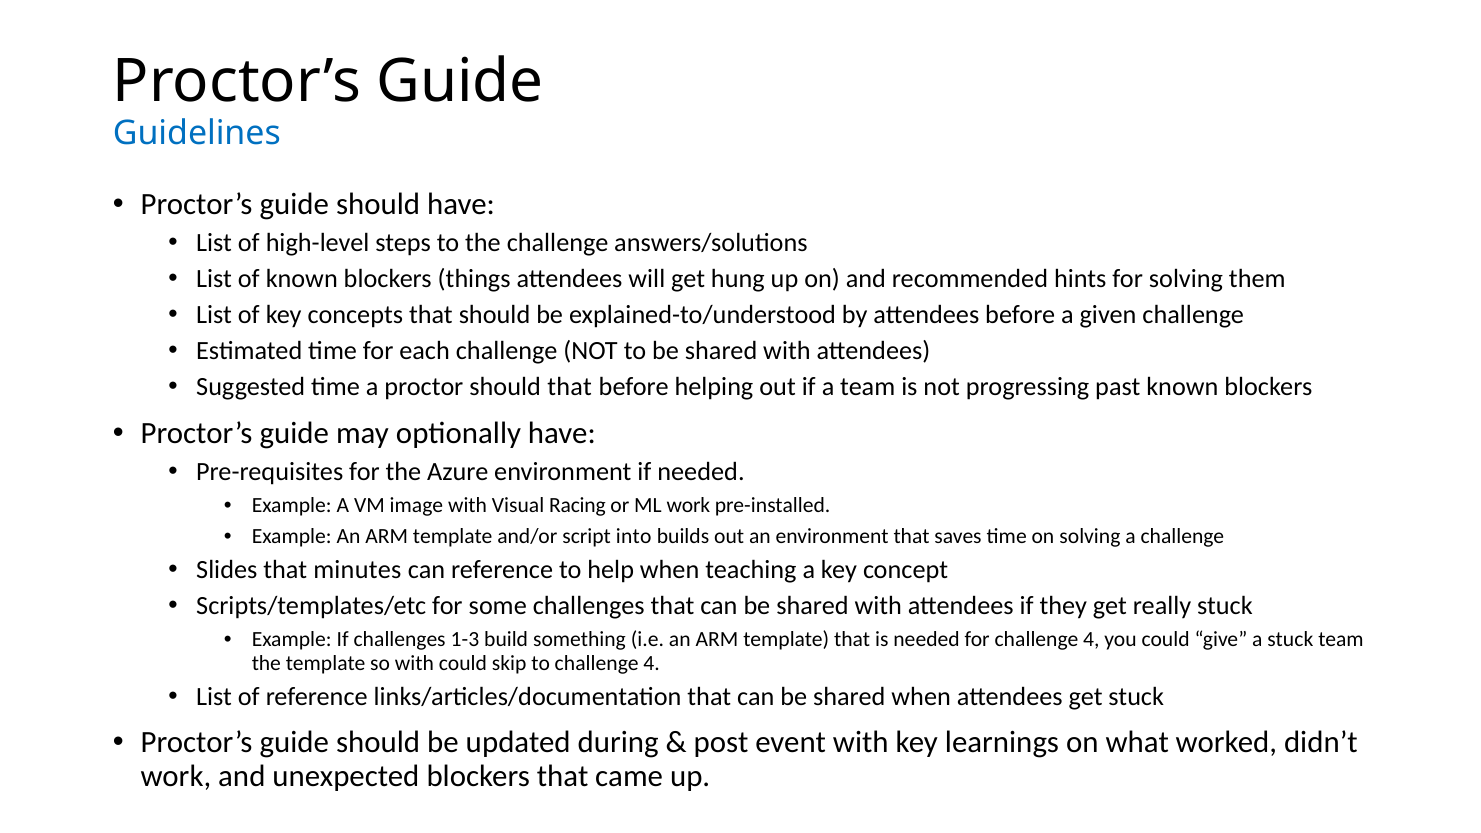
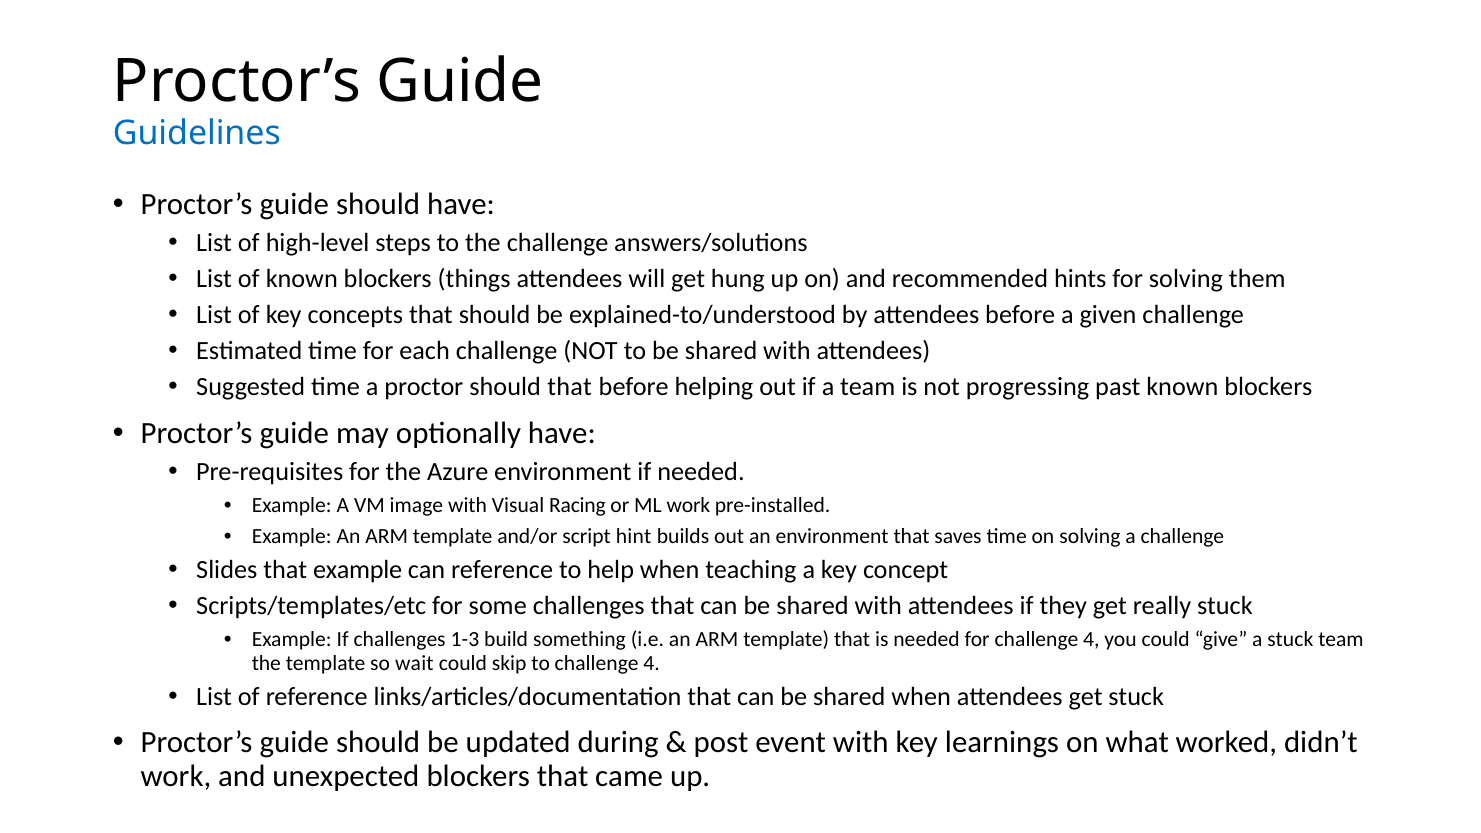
into: into -> hint
that minutes: minutes -> example
so with: with -> wait
